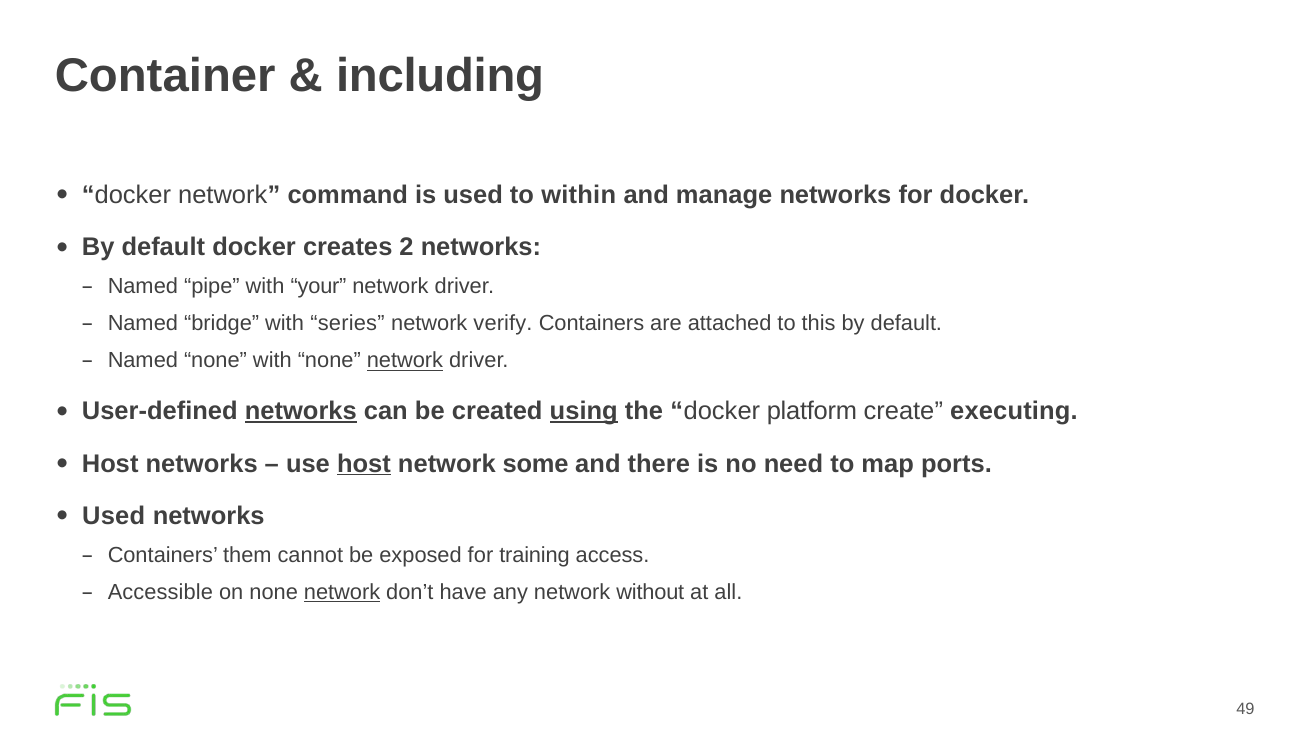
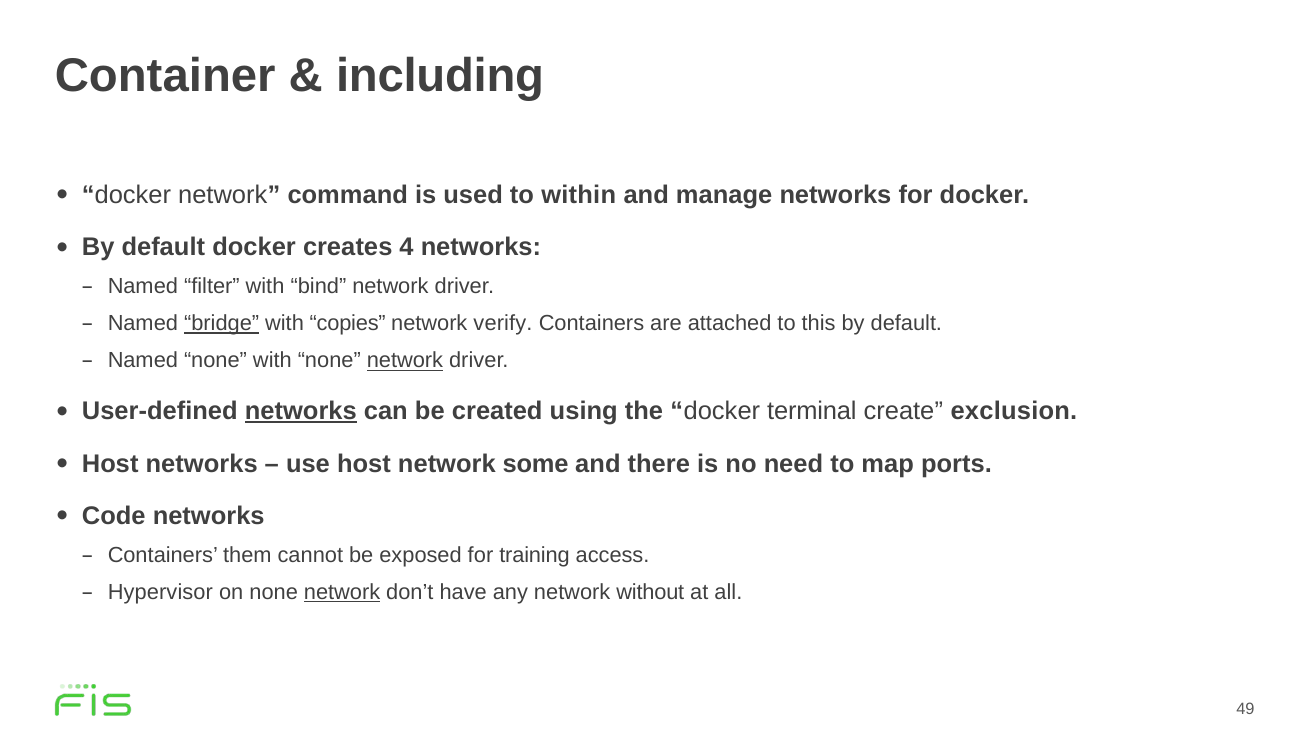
2: 2 -> 4
pipe: pipe -> filter
your: your -> bind
bridge underline: none -> present
series: series -> copies
using underline: present -> none
platform: platform -> terminal
executing: executing -> exclusion
host at (364, 464) underline: present -> none
Used at (114, 516): Used -> Code
Accessible: Accessible -> Hypervisor
